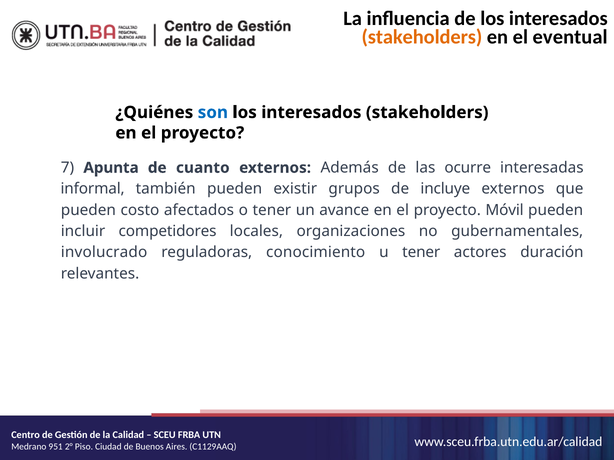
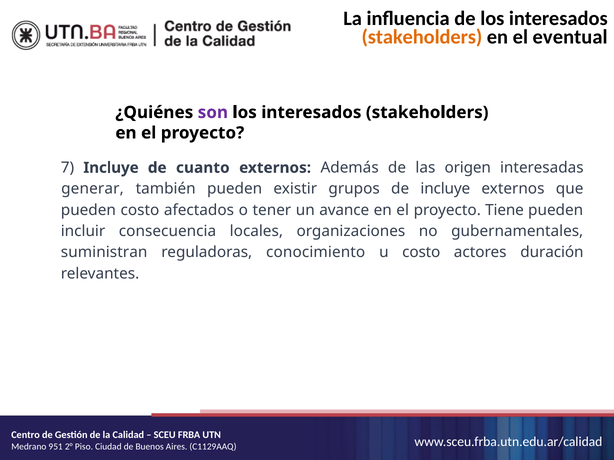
son colour: blue -> purple
7 Apunta: Apunta -> Incluye
ocurre: ocurre -> origen
informal: informal -> generar
Móvil: Móvil -> Tiene
competidores: competidores -> consecuencia
involucrado: involucrado -> suministran
u tener: tener -> costo
